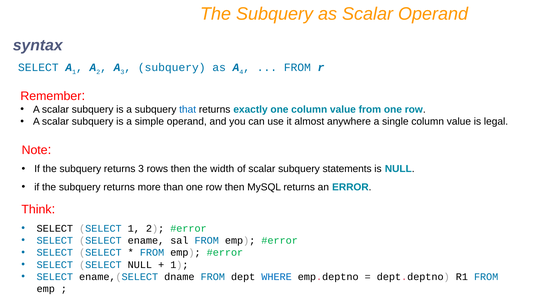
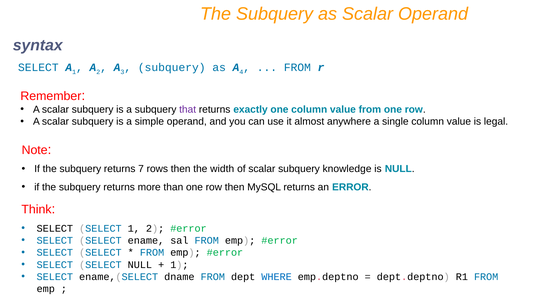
that colour: blue -> purple
returns 3: 3 -> 7
statements: statements -> knowledge
